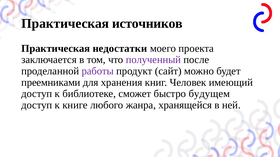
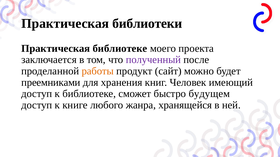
источников: источников -> библиотеки
Практическая недостатки: недостатки -> библиотеке
работы colour: purple -> orange
